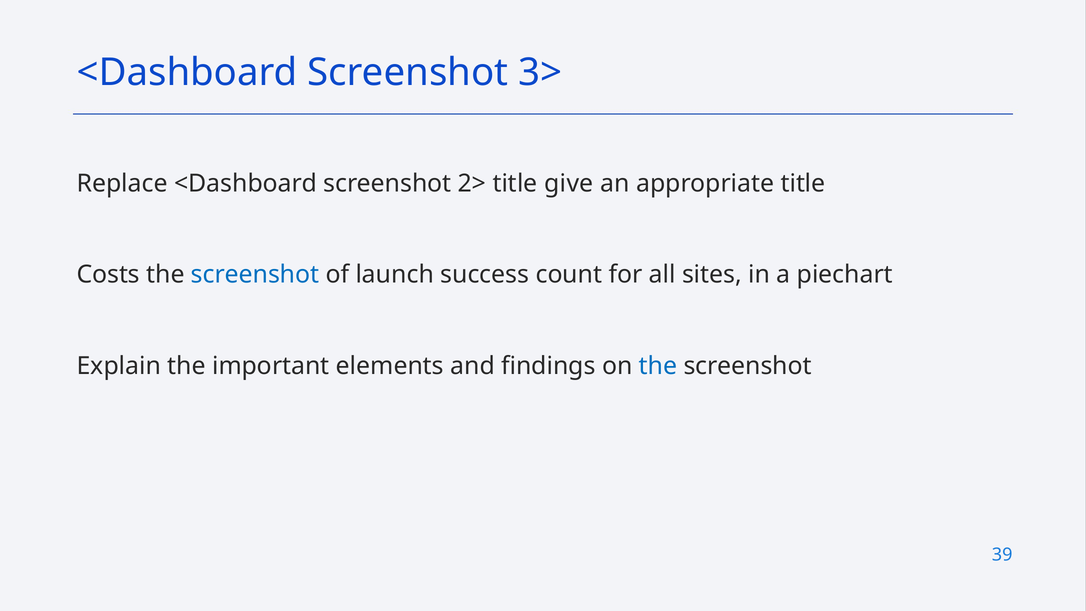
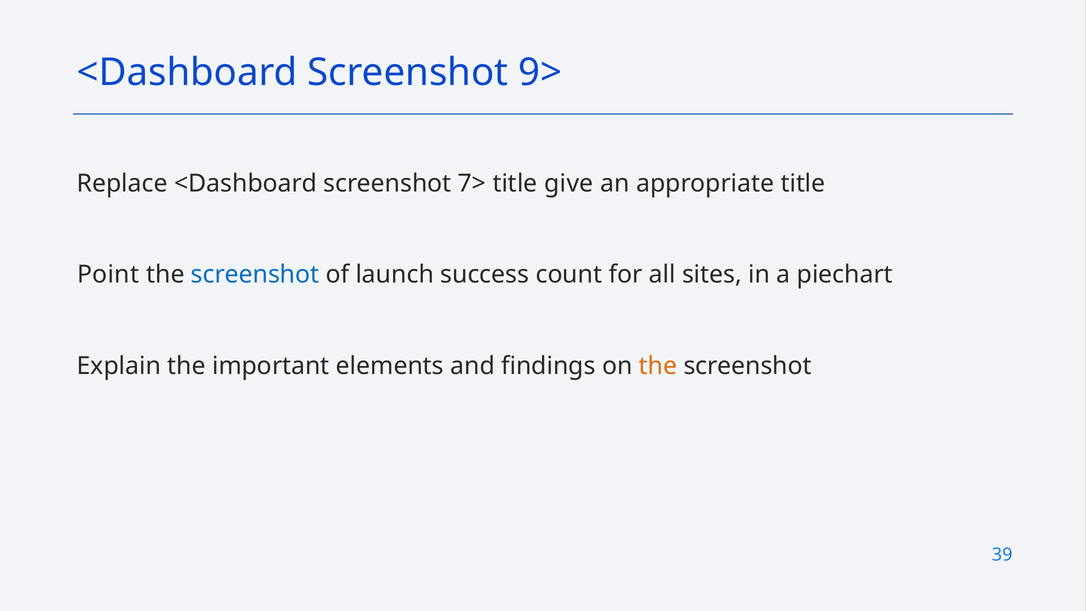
3>: 3> -> 9>
2>: 2> -> 7>
Costs: Costs -> Point
the at (658, 366) colour: blue -> orange
